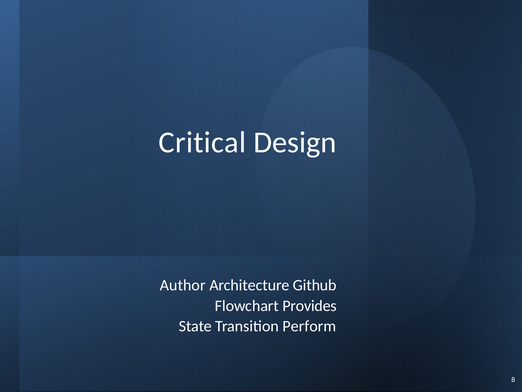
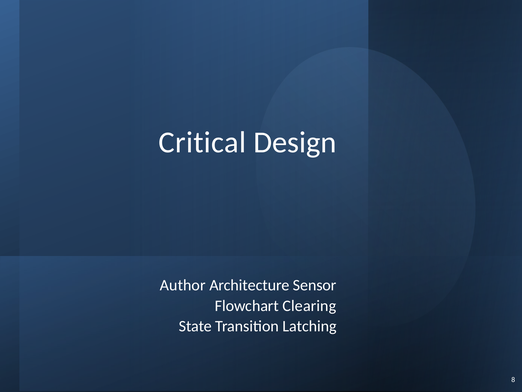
Github: Github -> Sensor
Provides: Provides -> Clearing
Perform: Perform -> Latching
